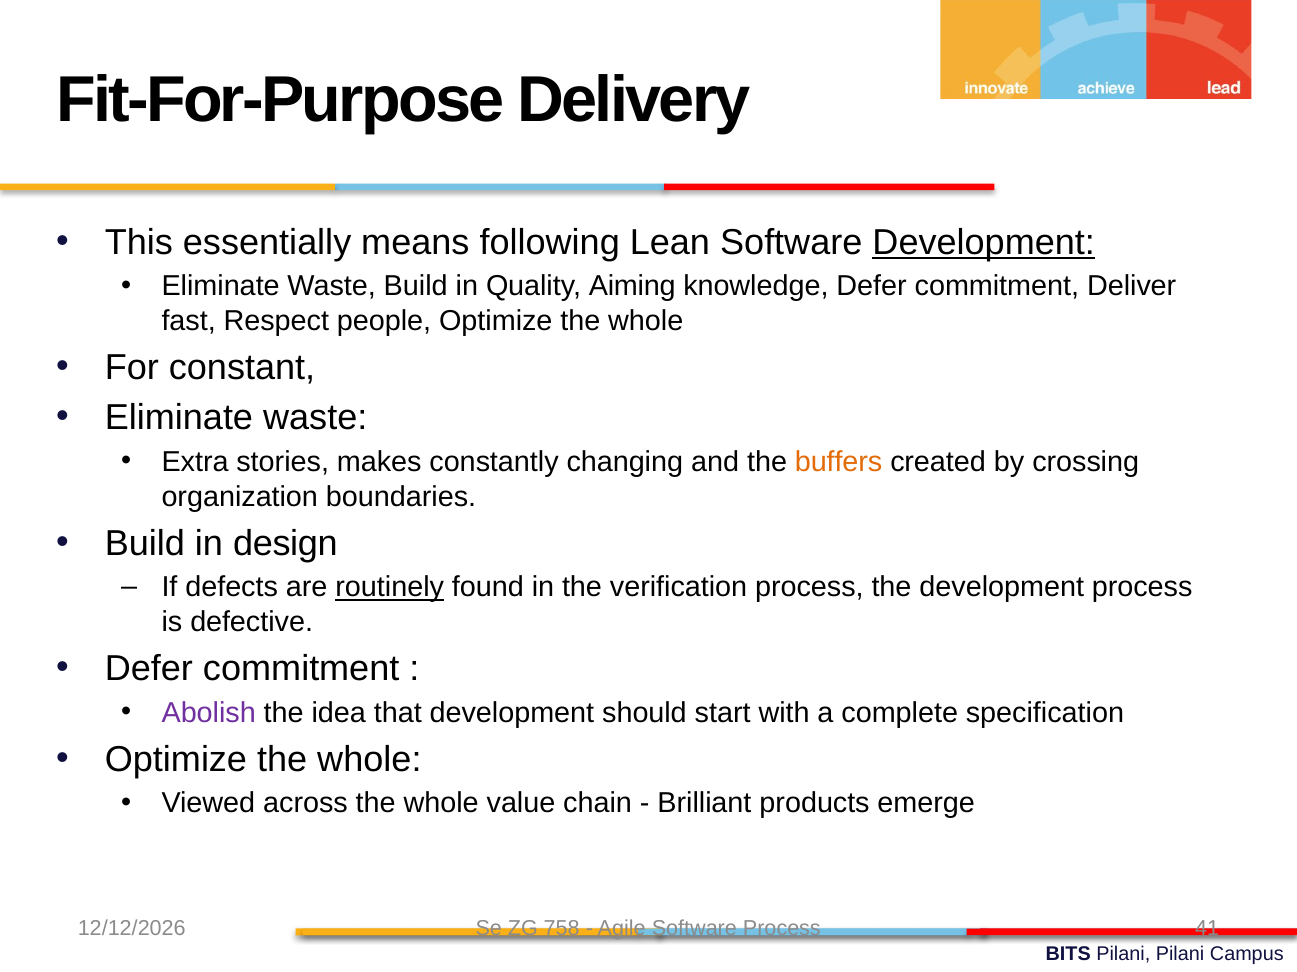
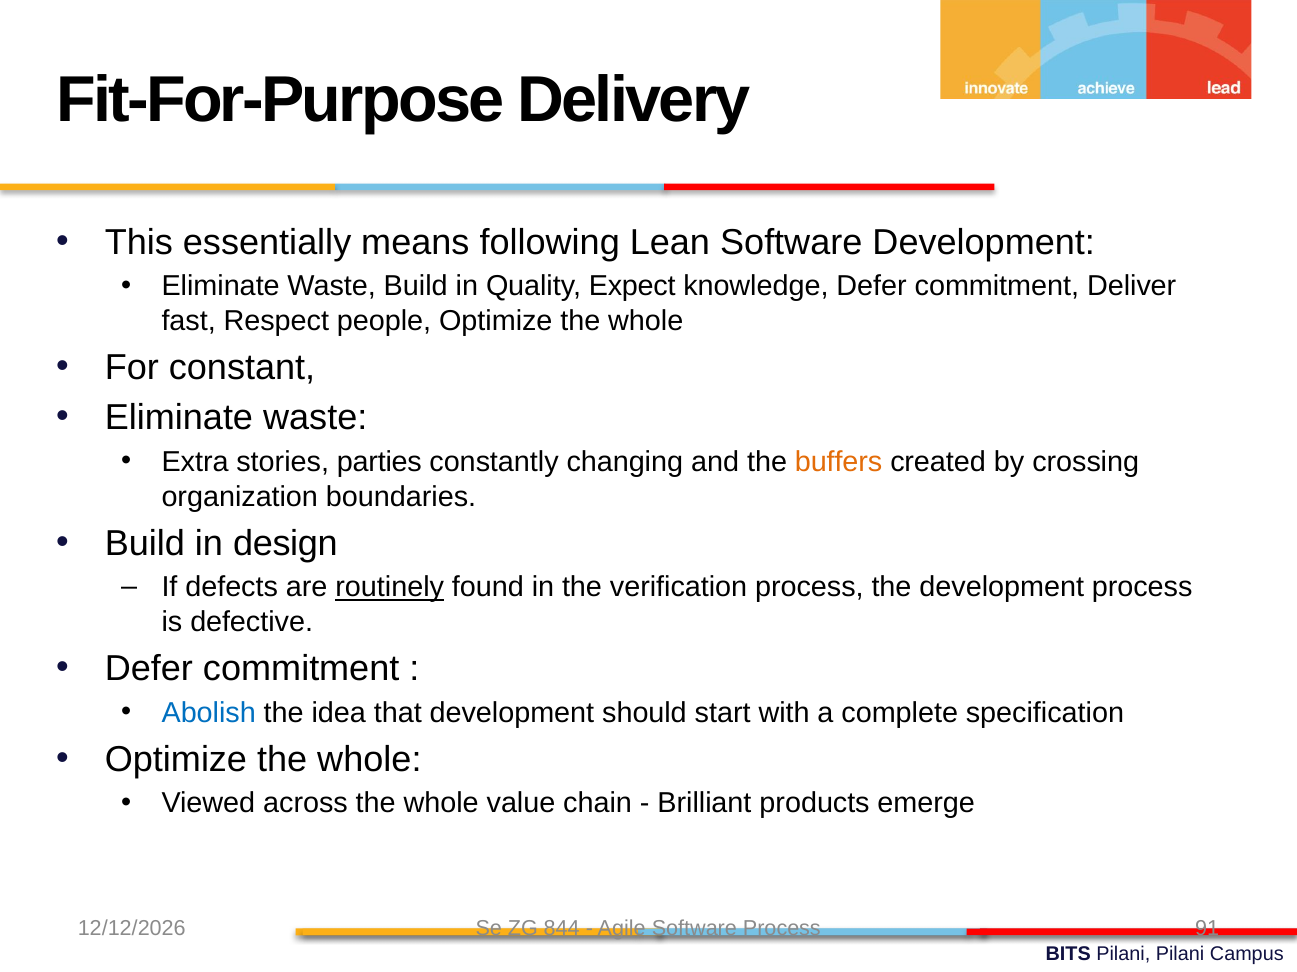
Development at (984, 243) underline: present -> none
Aiming: Aiming -> Expect
makes: makes -> parties
Abolish colour: purple -> blue
758: 758 -> 844
41: 41 -> 91
